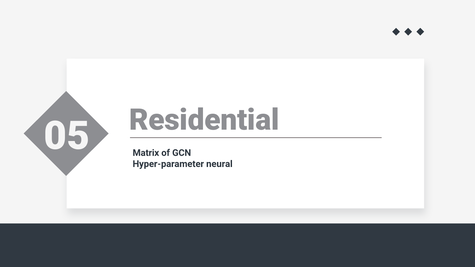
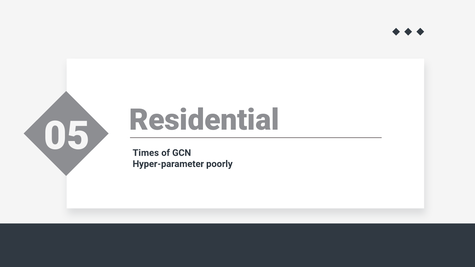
Matrix: Matrix -> Times
neural: neural -> poorly
